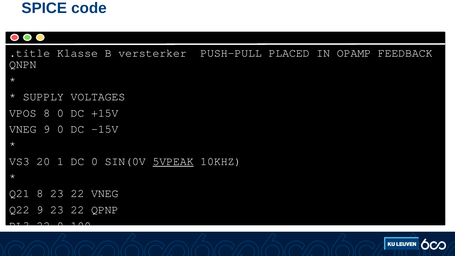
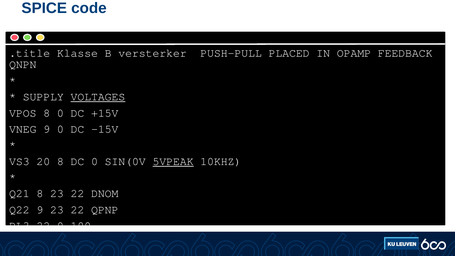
VOLTAGES underline: none -> present
20 1: 1 -> 8
22 VNEG: VNEG -> DNOM
